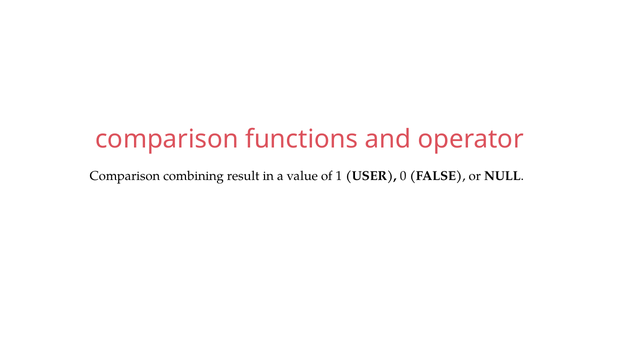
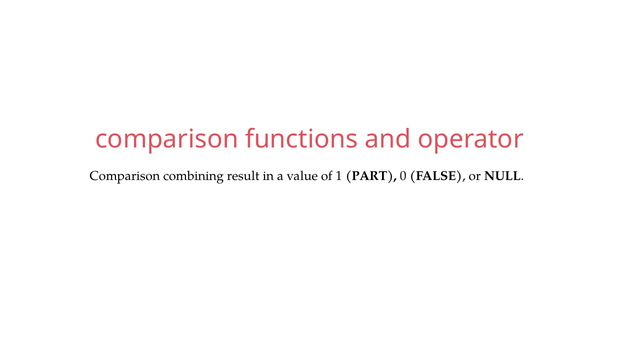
USER: USER -> PART
